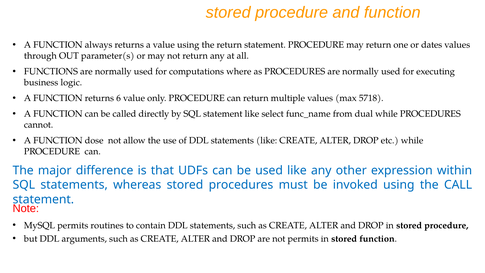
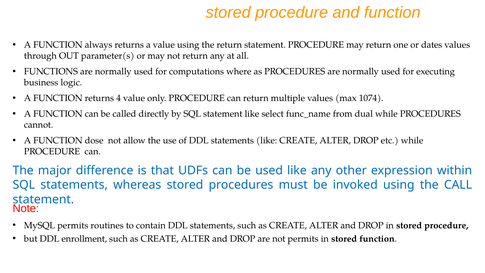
6: 6 -> 4
5718: 5718 -> 1074
arguments: arguments -> enrollment
